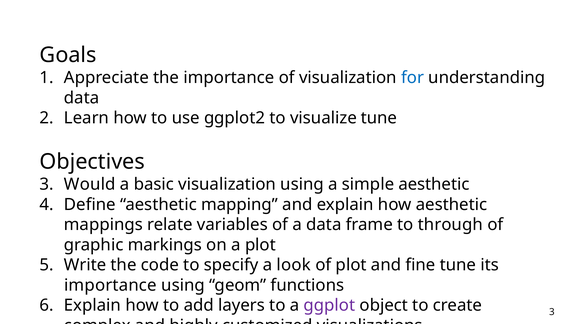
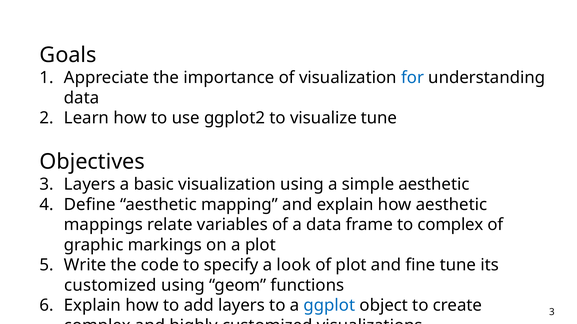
3 Would: Would -> Layers
to through: through -> complex
importance at (110, 286): importance -> customized
ggplot colour: purple -> blue
